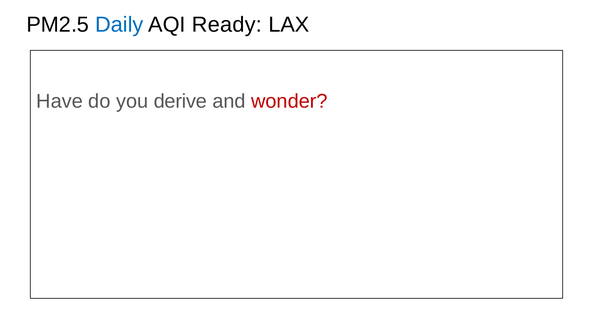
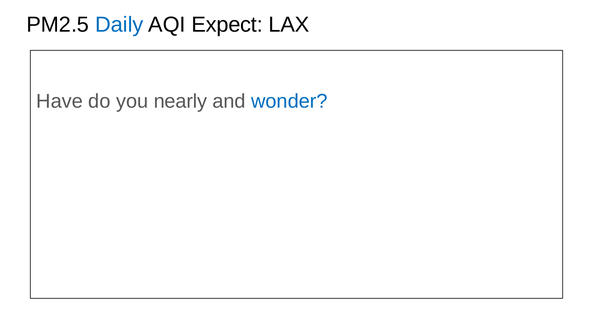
Ready: Ready -> Expect
derive: derive -> nearly
wonder colour: red -> blue
